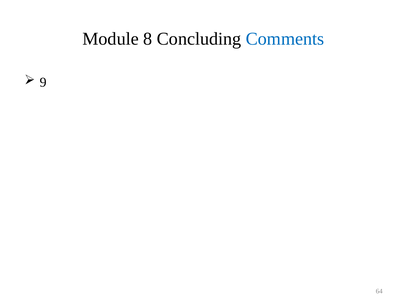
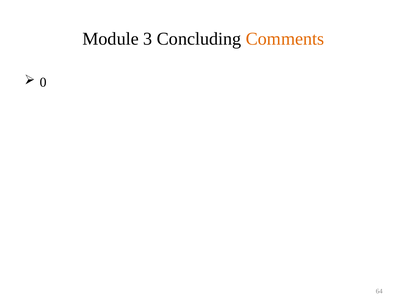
8: 8 -> 3
Comments colour: blue -> orange
9: 9 -> 0
